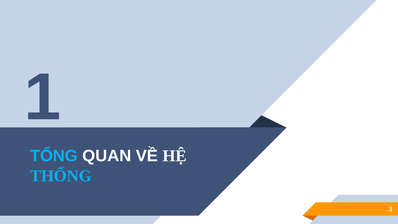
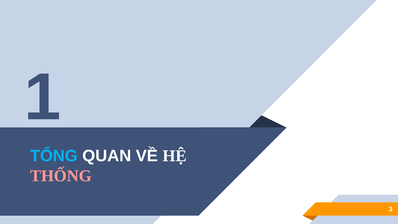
THỐNG colour: light blue -> pink
